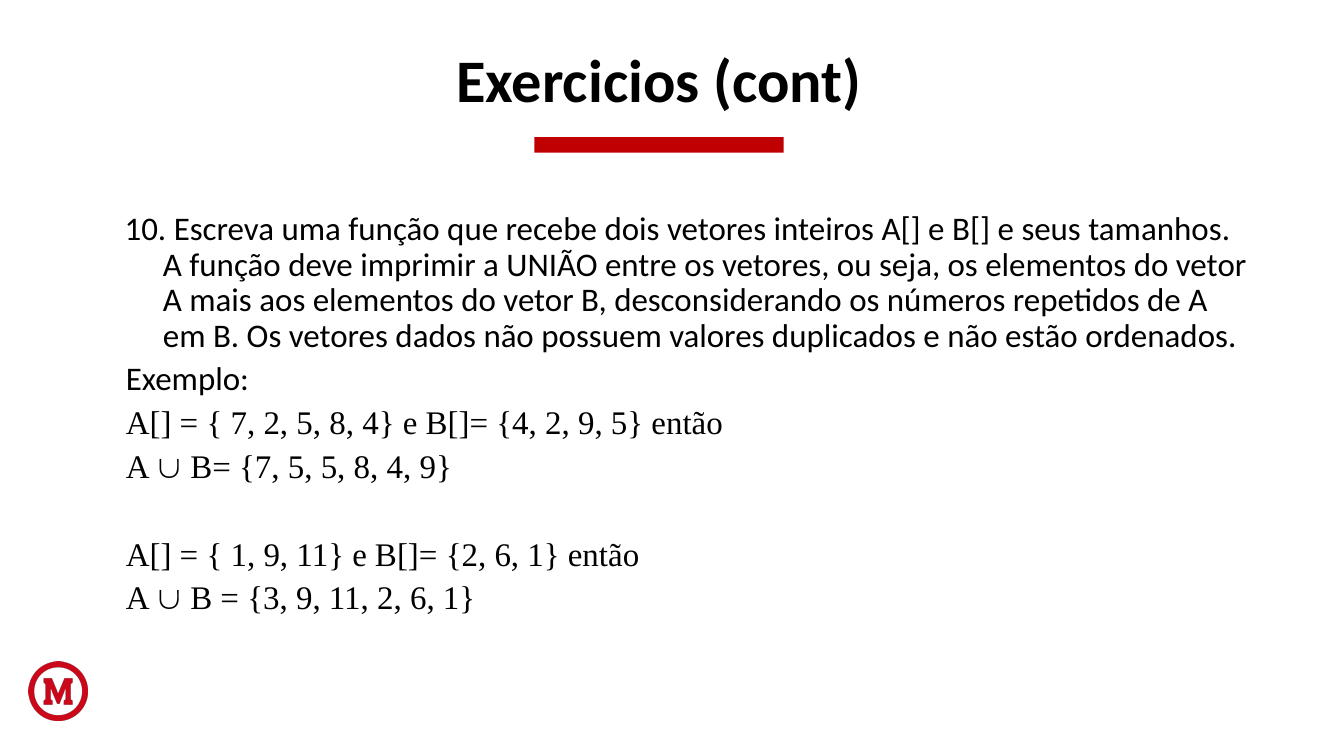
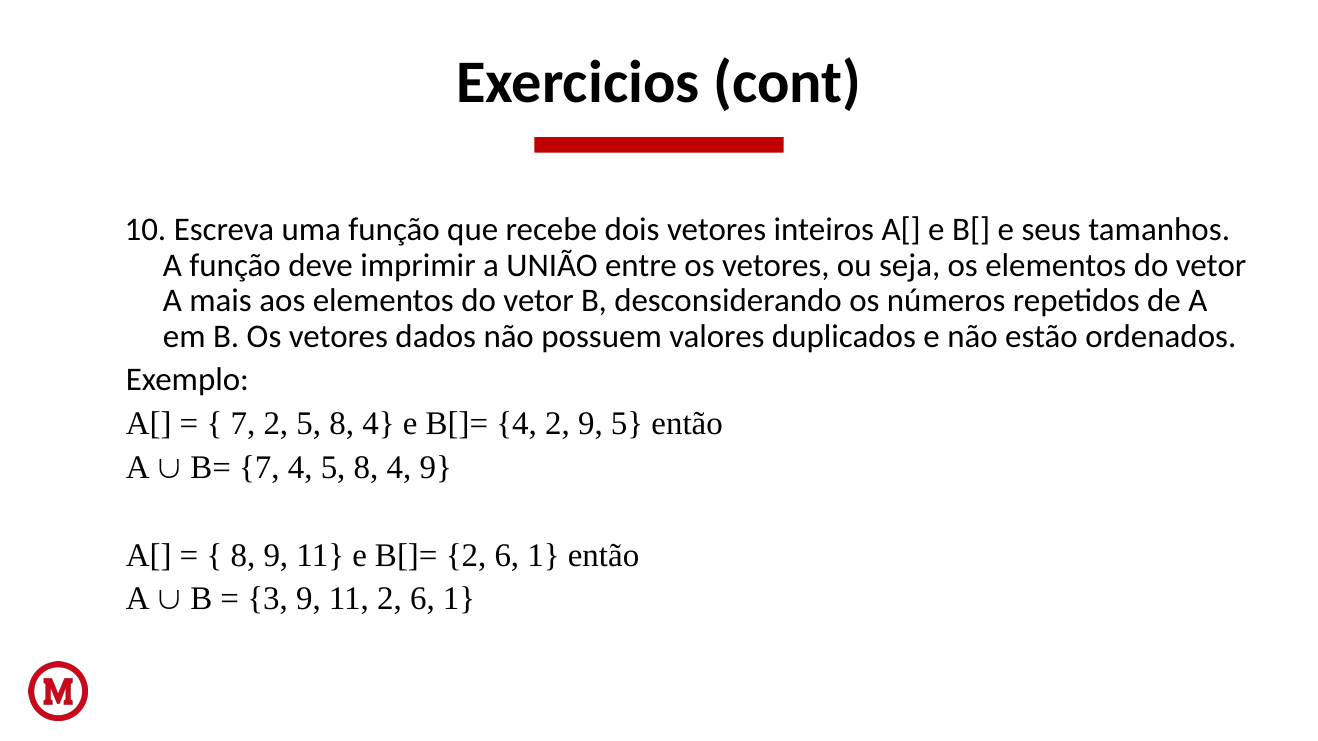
7 5: 5 -> 4
1 at (243, 556): 1 -> 8
